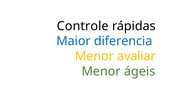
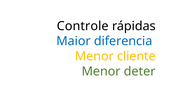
avaliar: avaliar -> cliente
ágeis: ágeis -> deter
